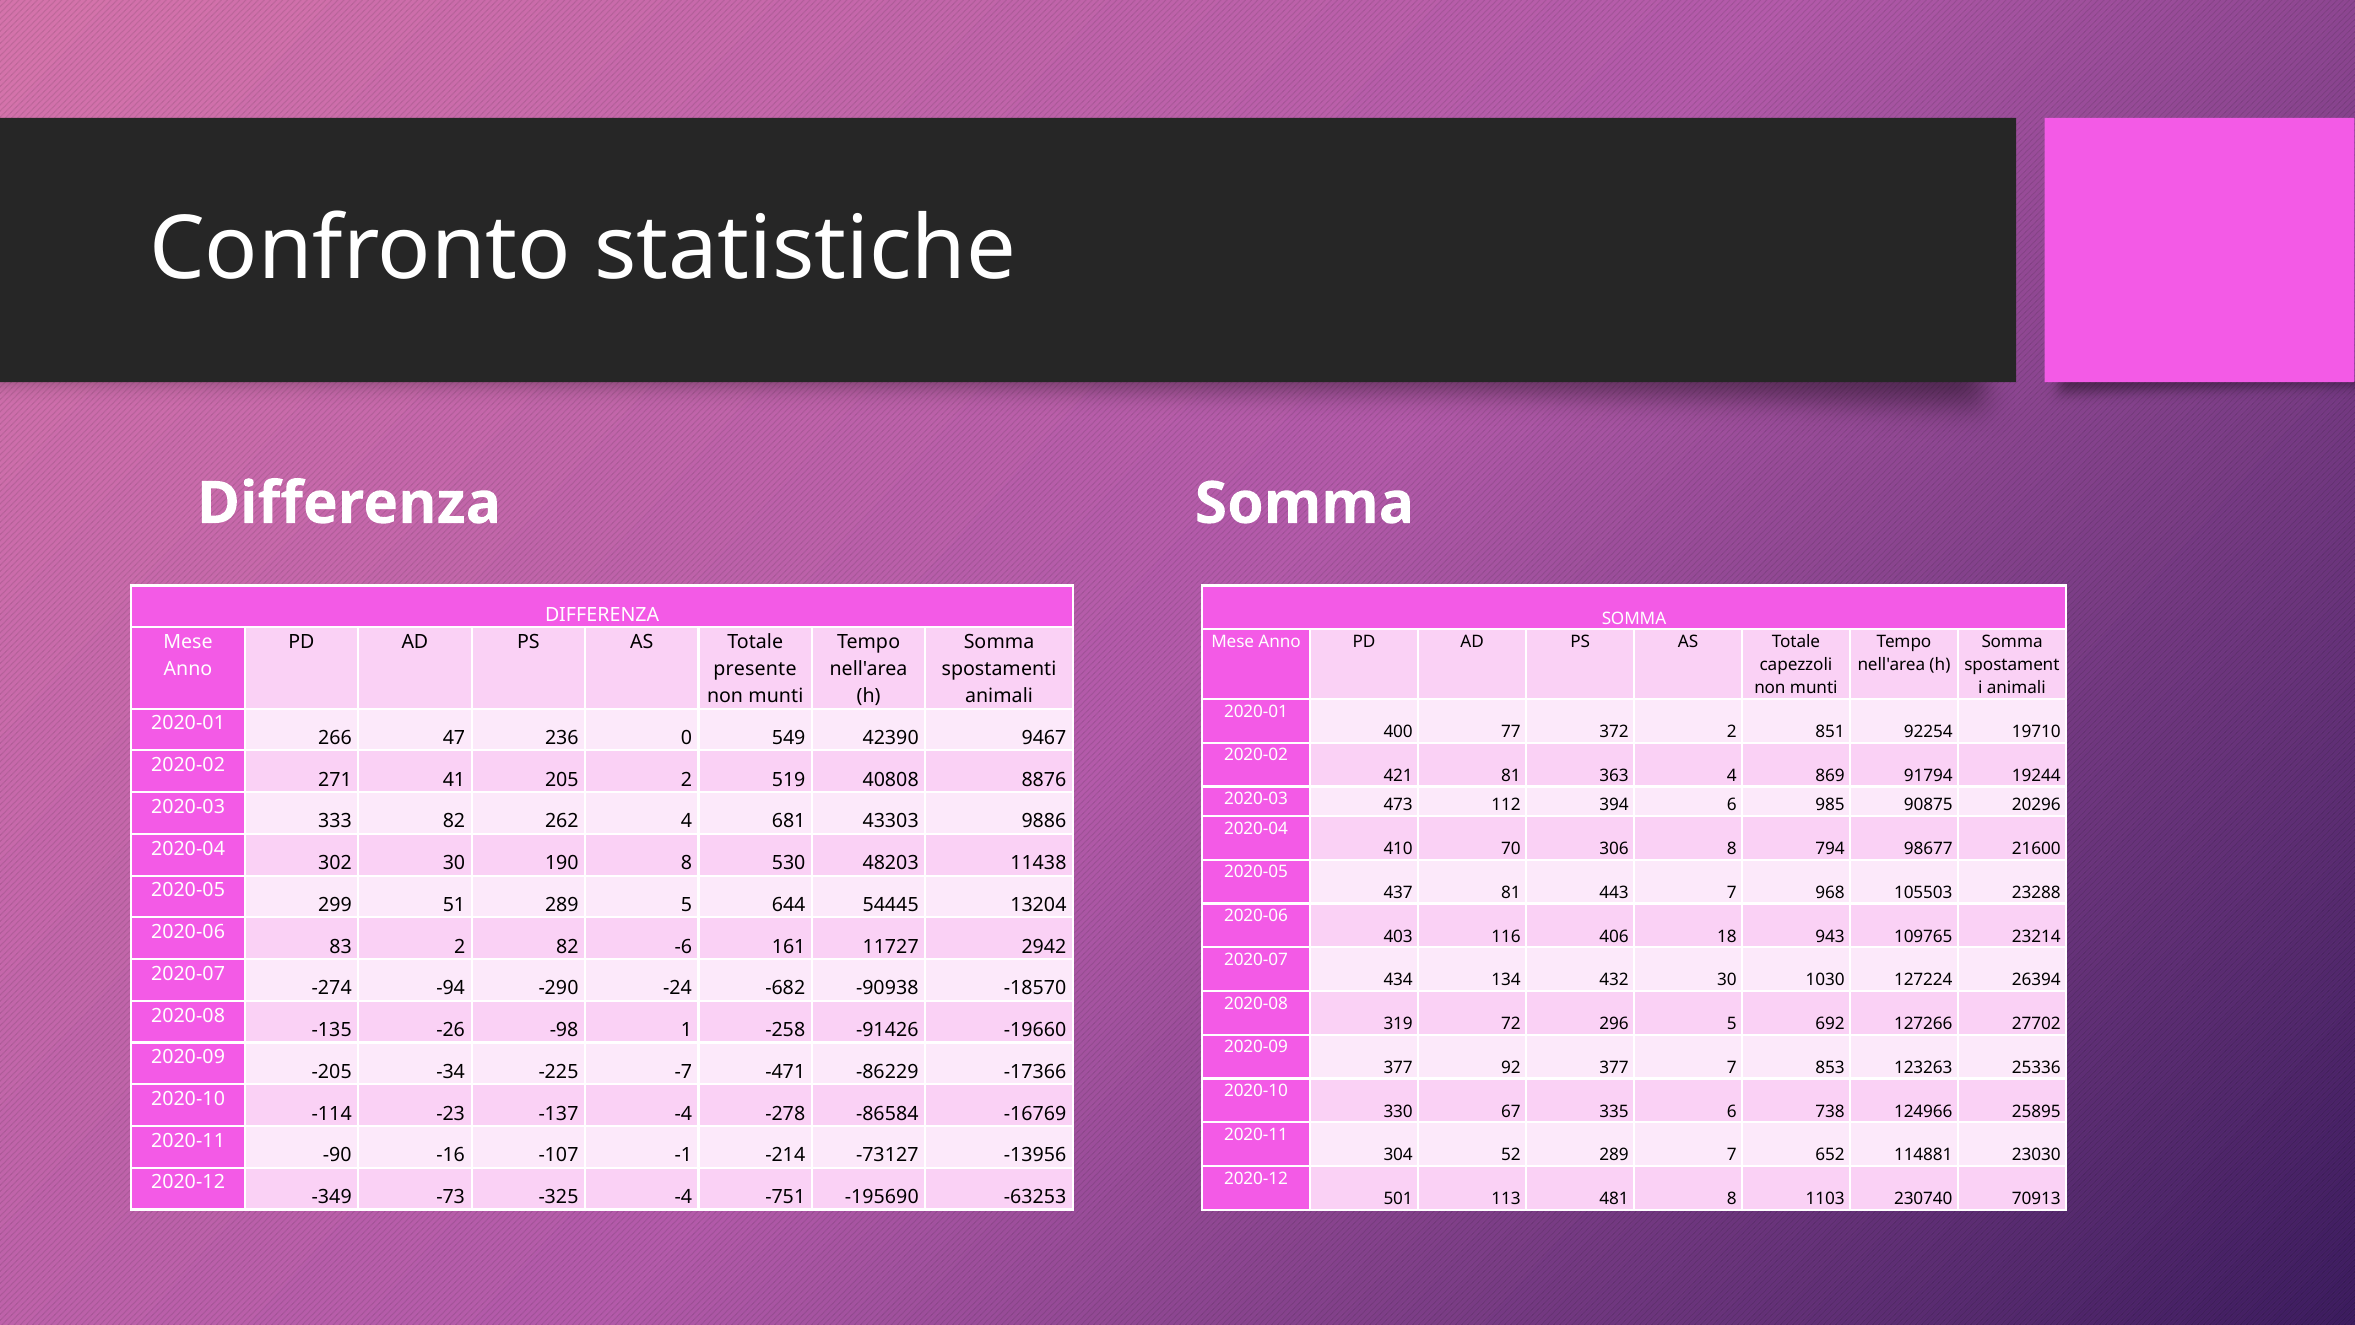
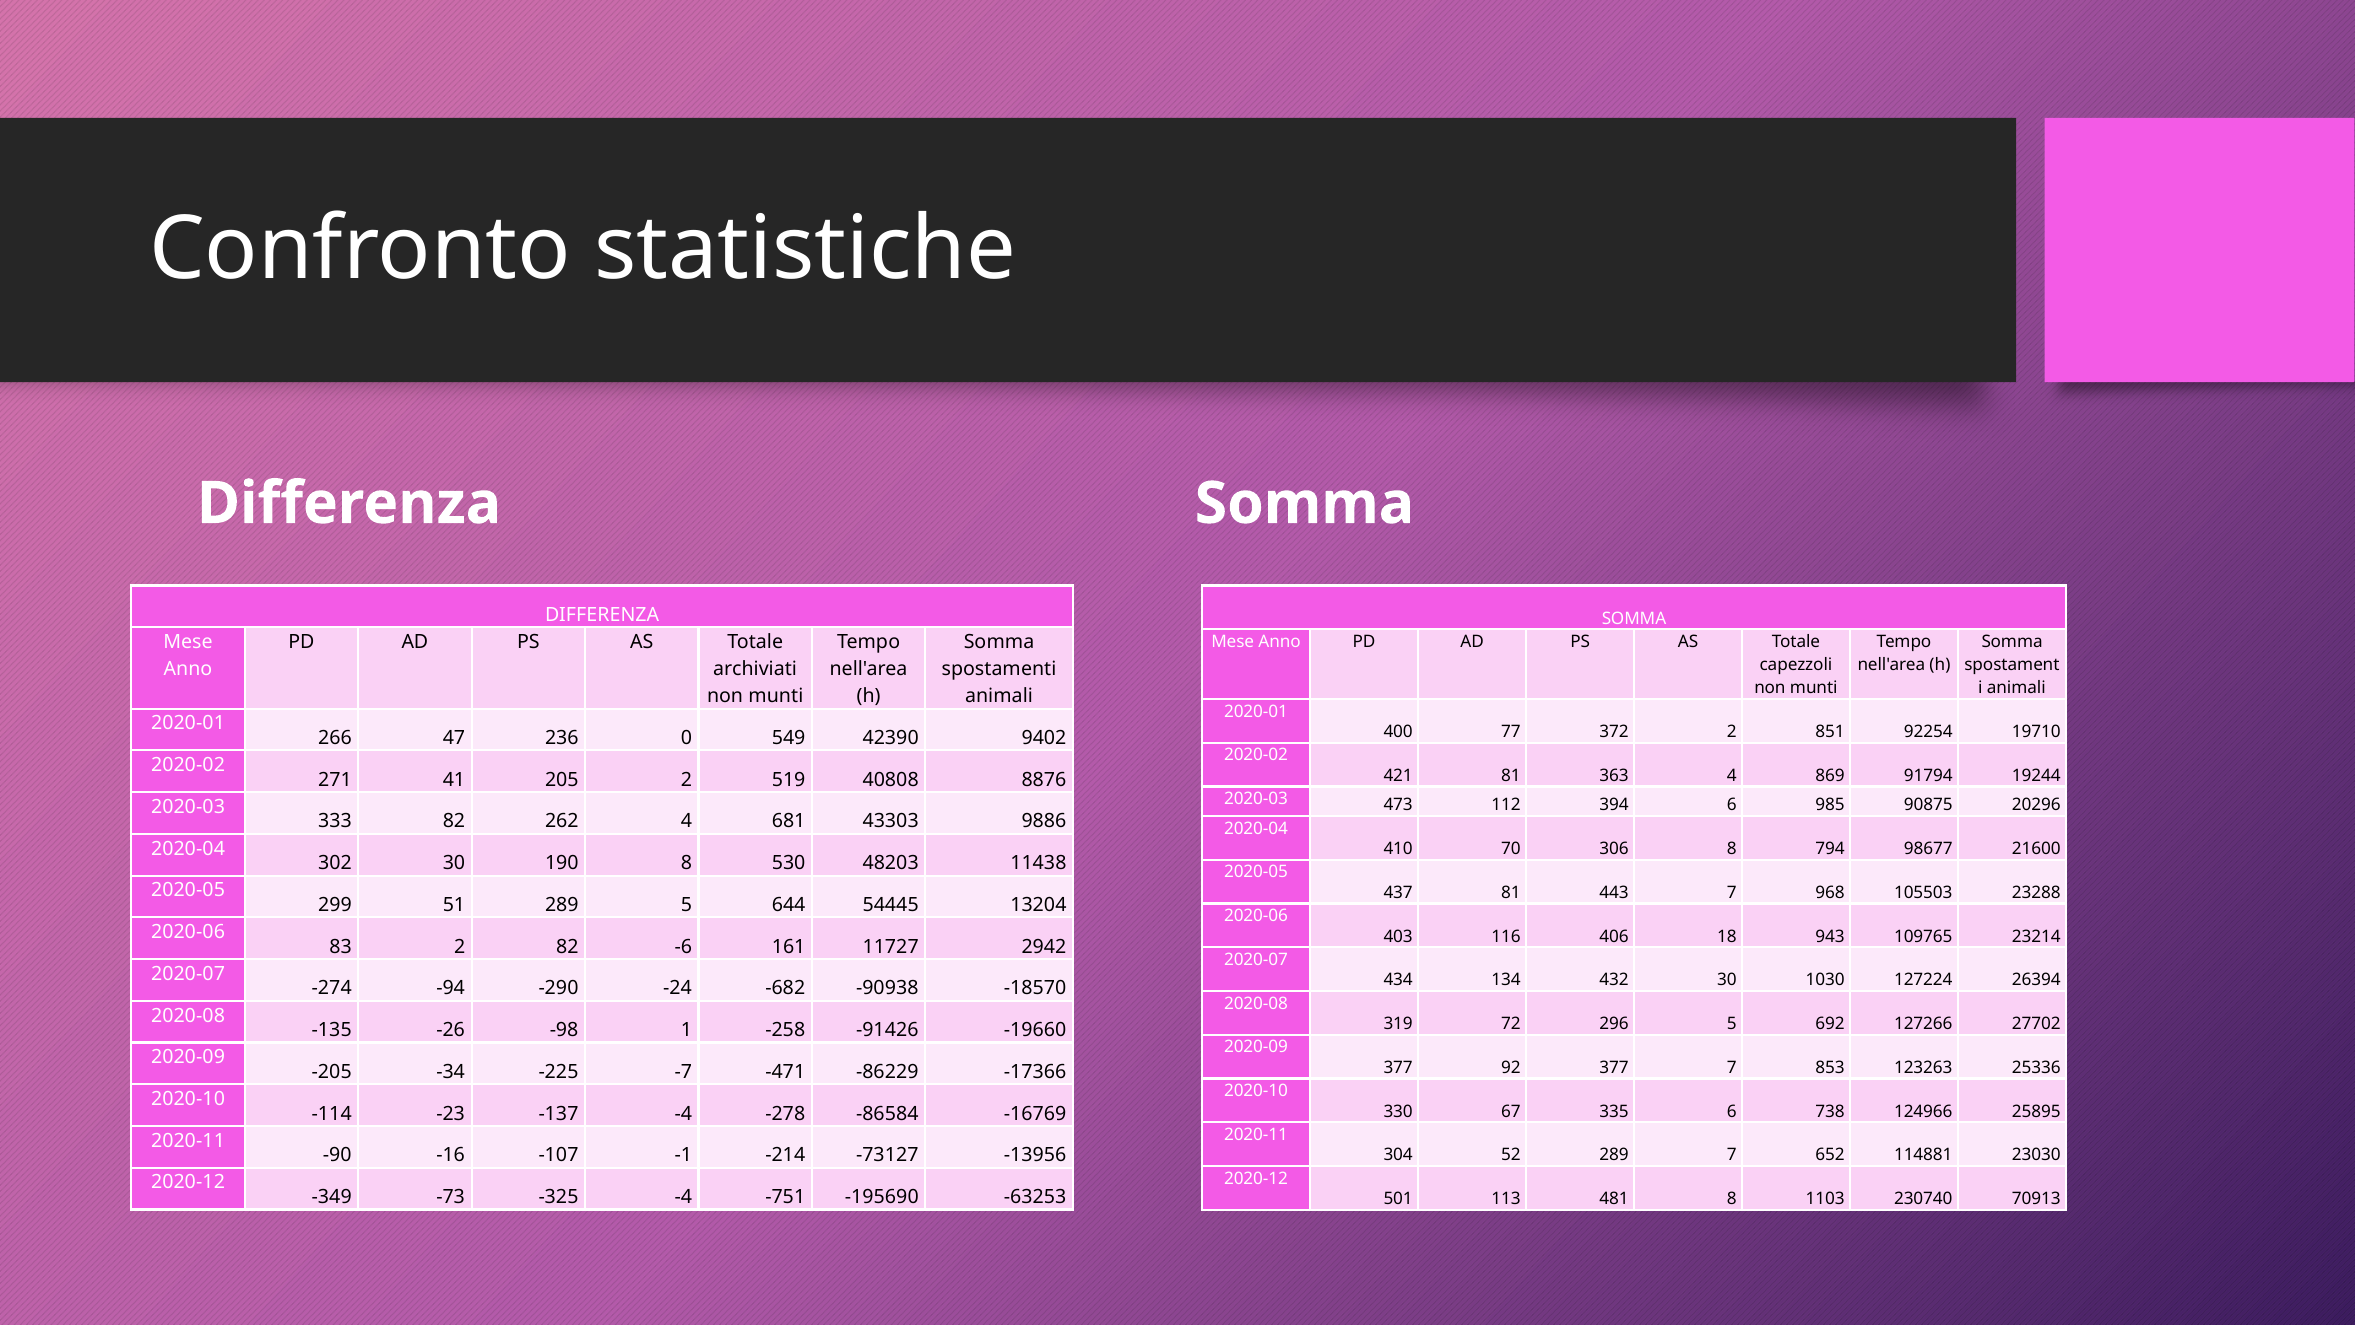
presente: presente -> archiviati
9467: 9467 -> 9402
